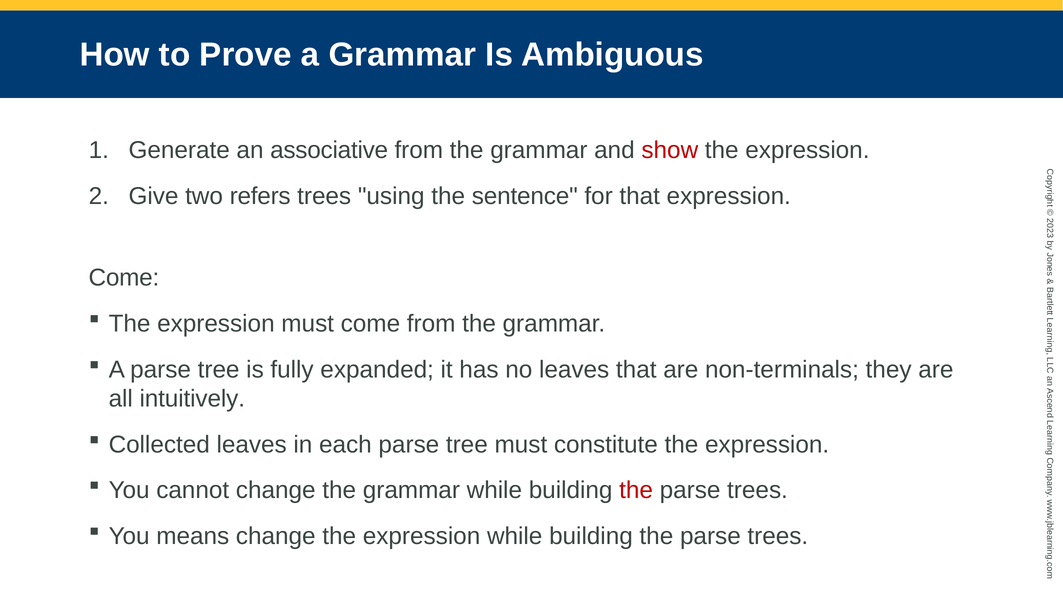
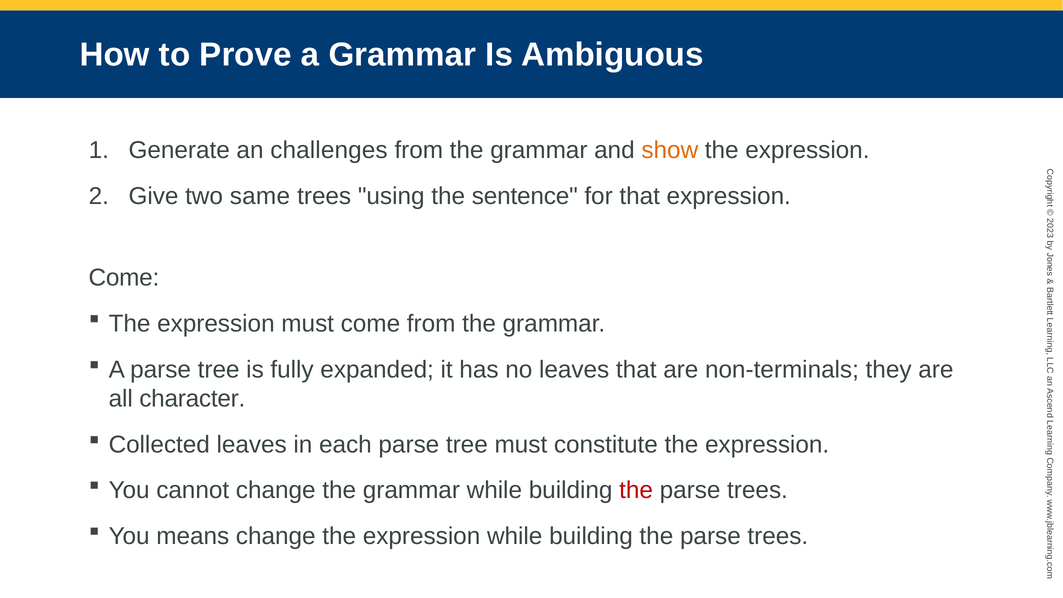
associative: associative -> challenges
show colour: red -> orange
refers: refers -> same
intuitively: intuitively -> character
